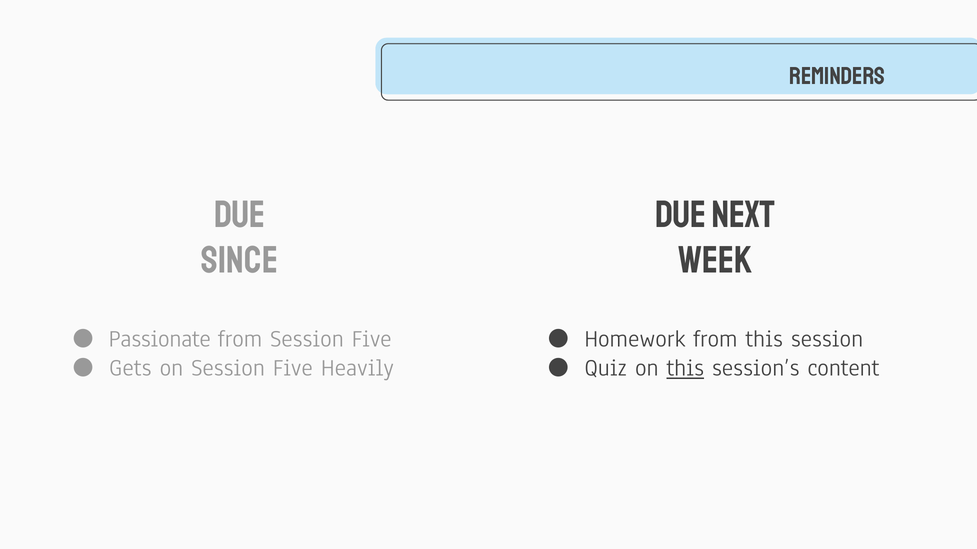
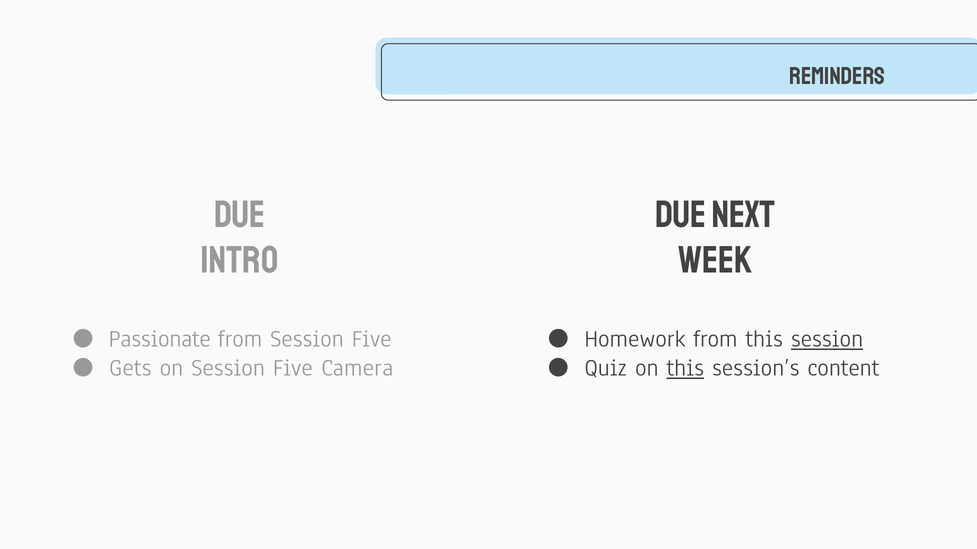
Since: Since -> Intro
session at (827, 339) underline: none -> present
Heavily: Heavily -> Camera
